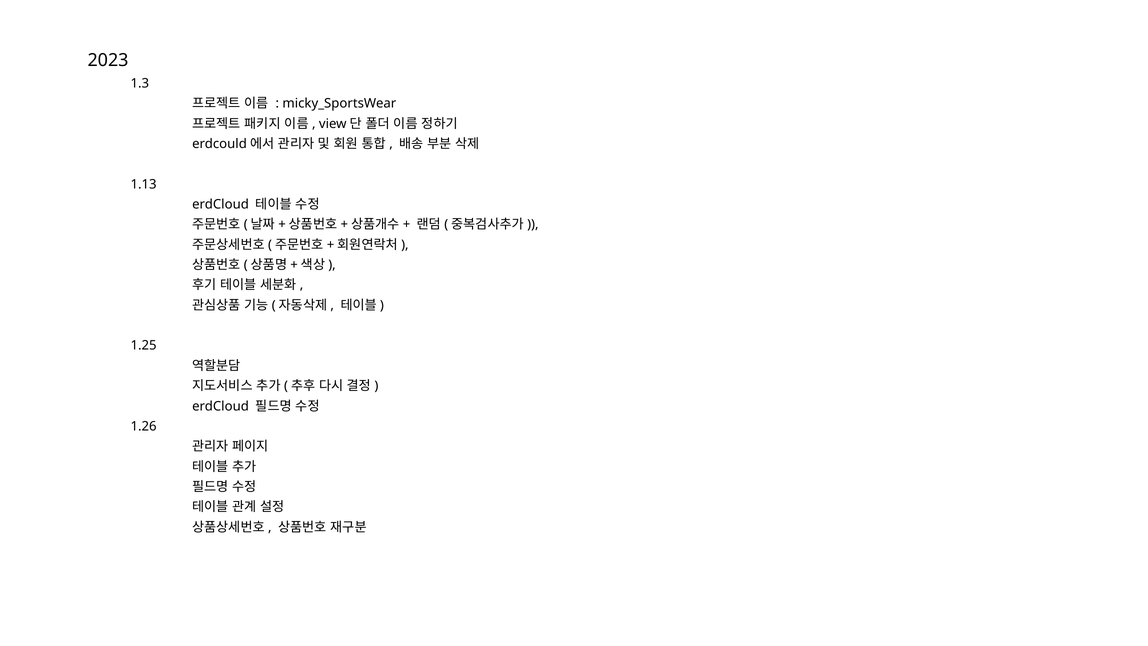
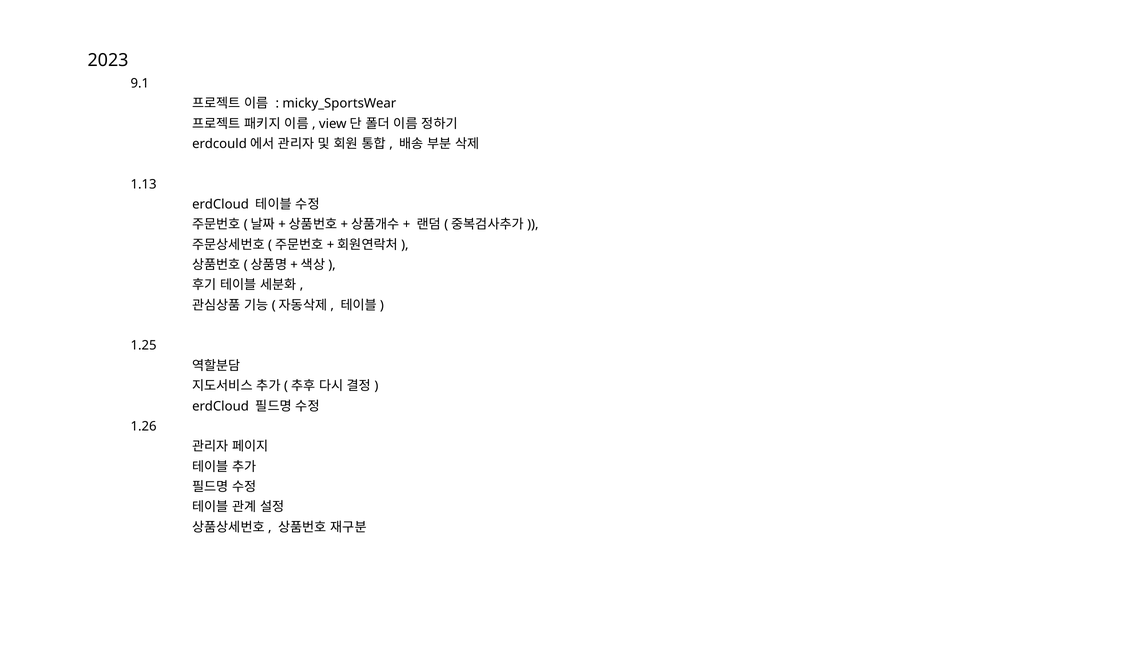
1.3: 1.3 -> 9.1
